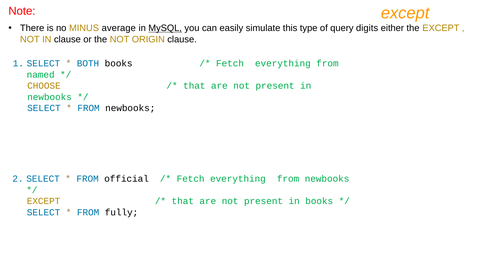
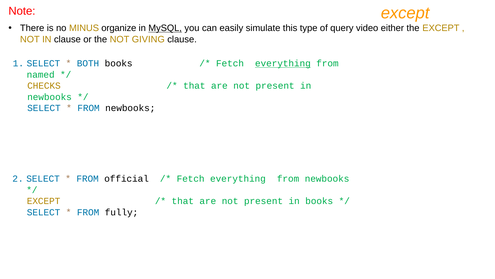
average: average -> organize
digits: digits -> video
ORIGIN: ORIGIN -> GIVING
everything at (283, 63) underline: none -> present
CHOOSE: CHOOSE -> CHECKS
